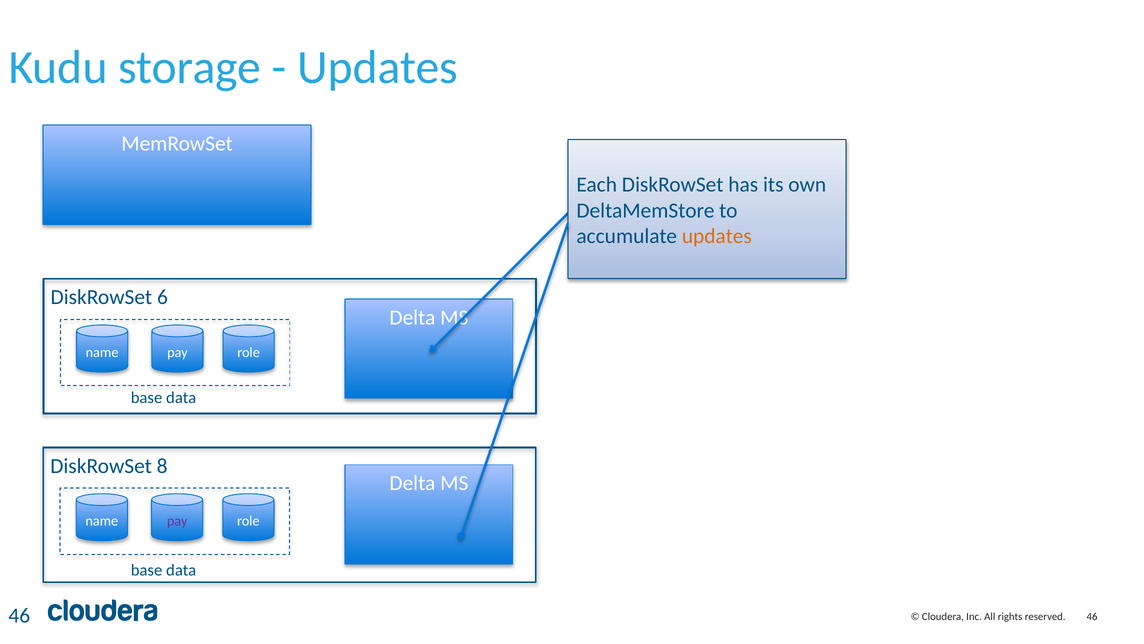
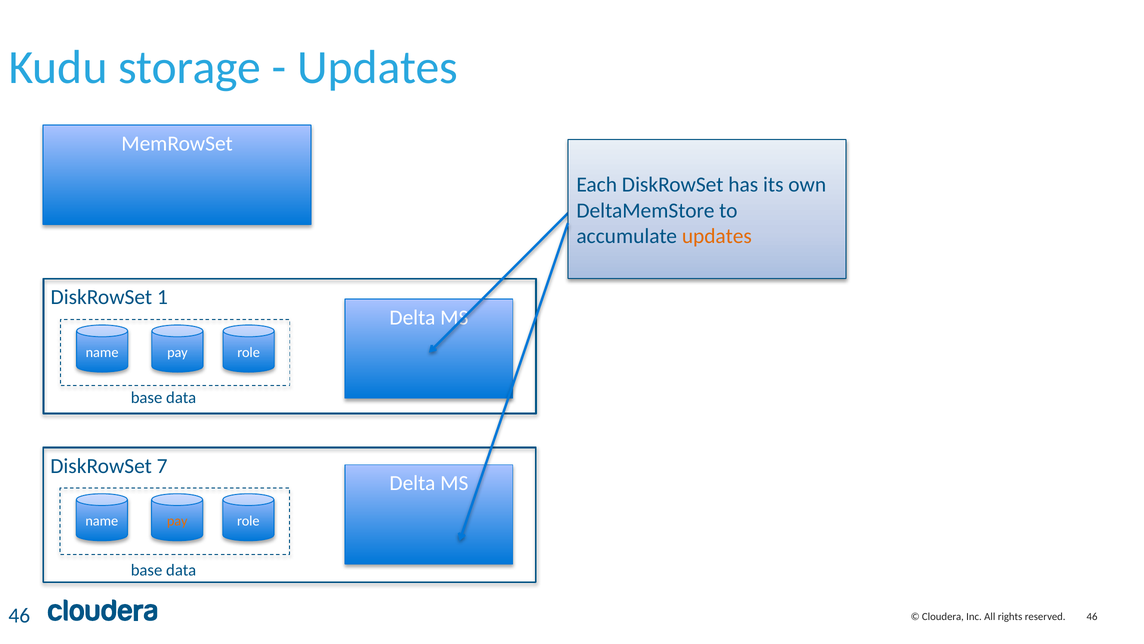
6: 6 -> 1
8: 8 -> 7
pay at (177, 521) colour: purple -> orange
